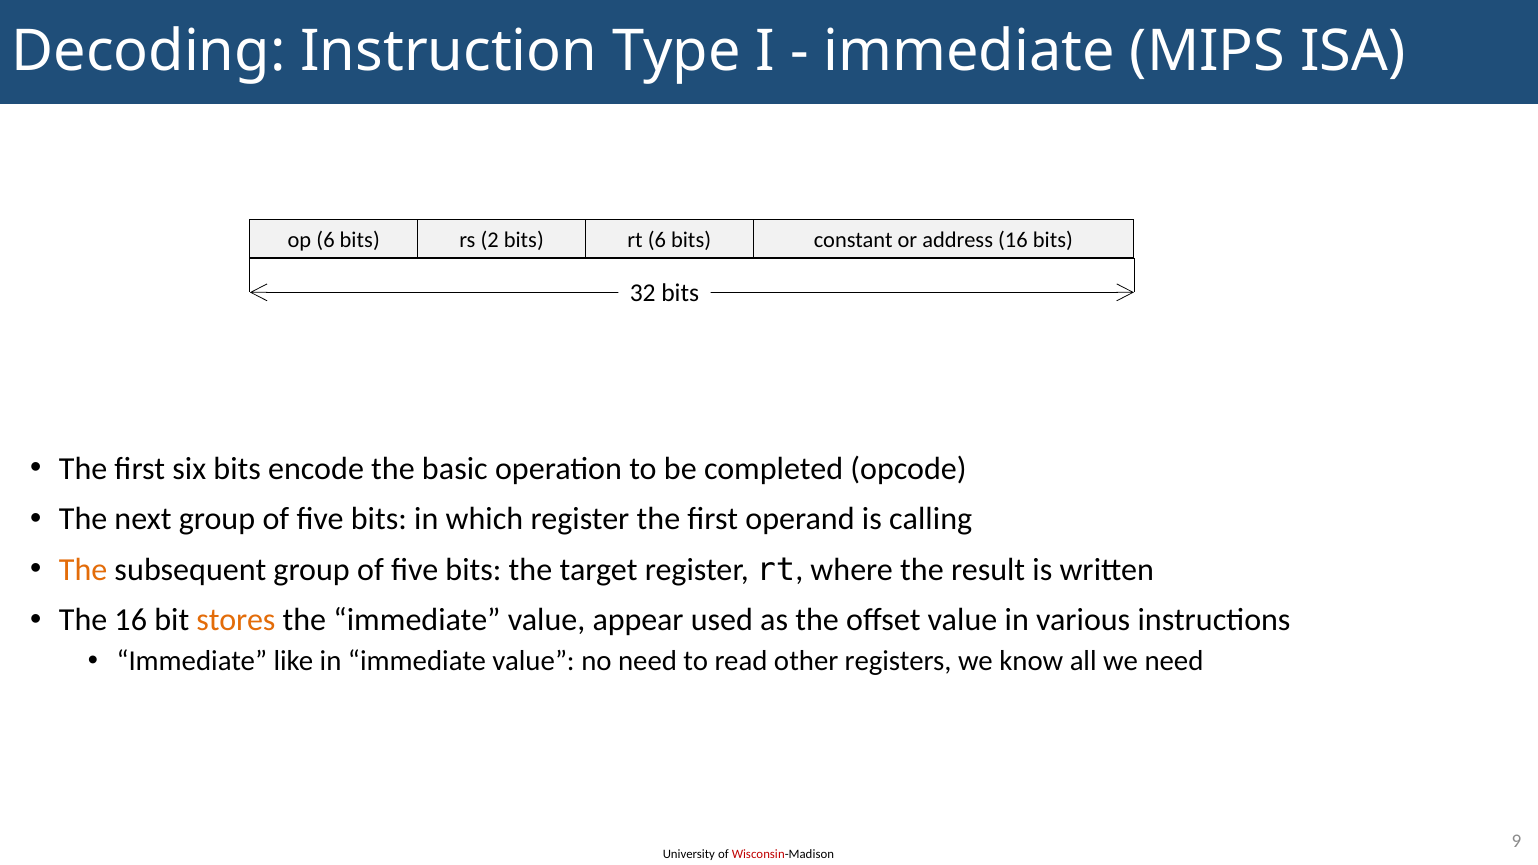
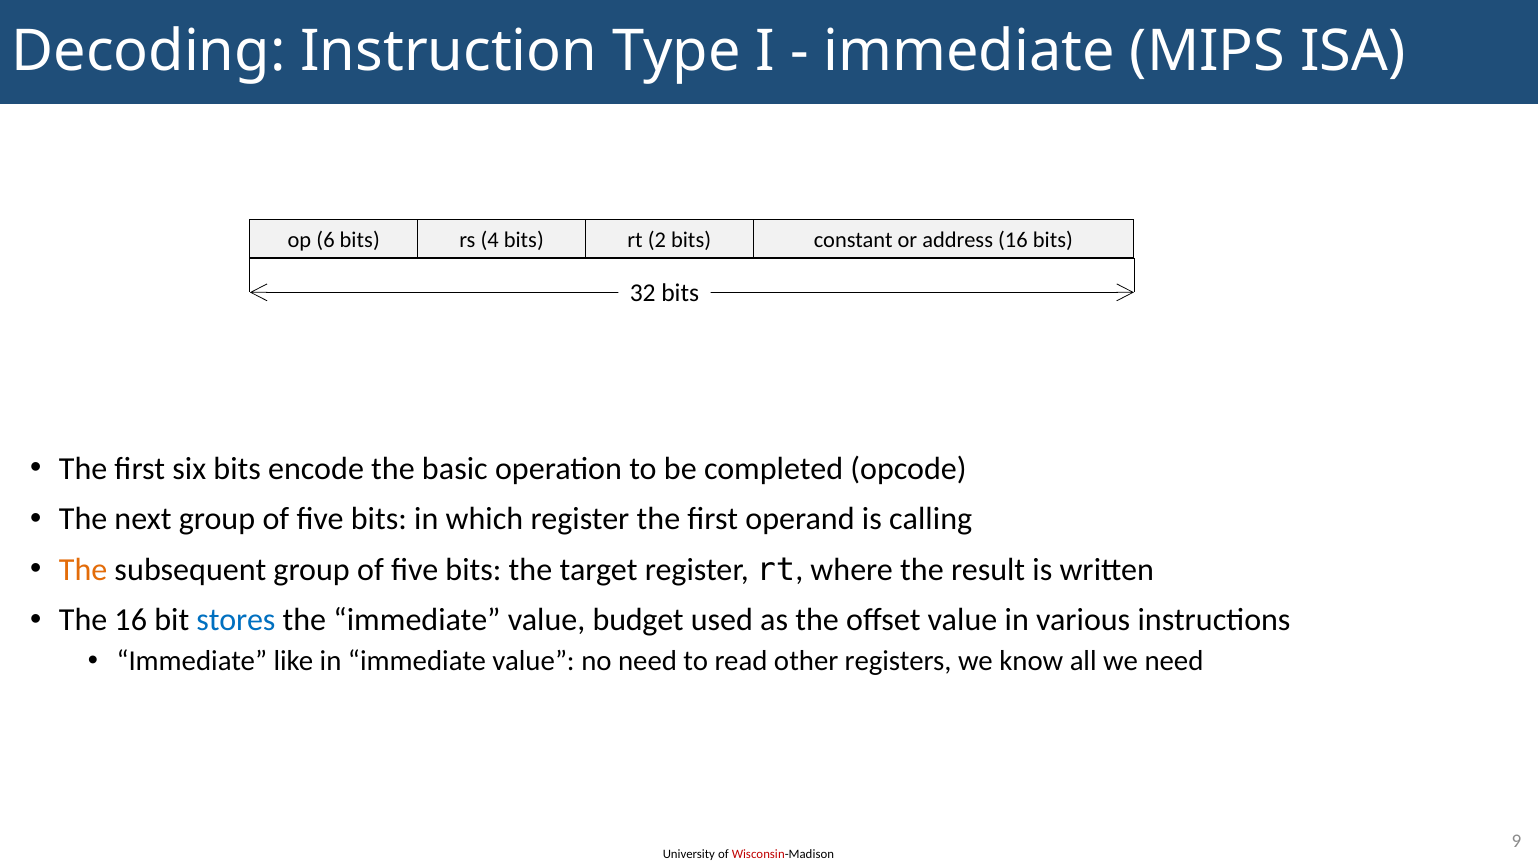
2: 2 -> 4
rt 6: 6 -> 2
stores colour: orange -> blue
appear: appear -> budget
